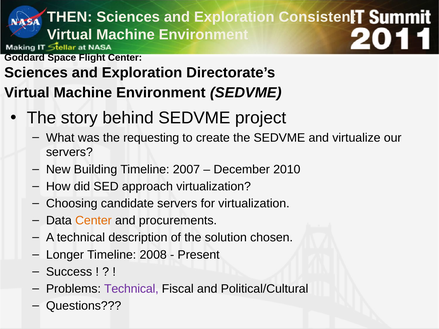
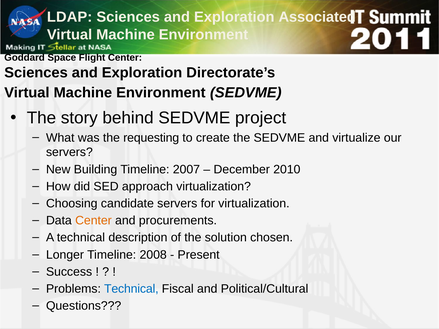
THEN: THEN -> LDAP
Consistent: Consistent -> Associated
Technical at (131, 289) colour: purple -> blue
